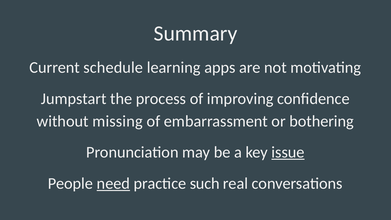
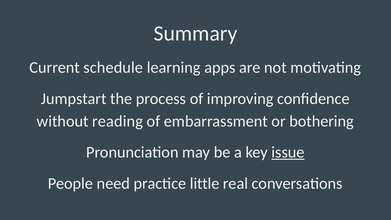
missing: missing -> reading
need underline: present -> none
such: such -> little
